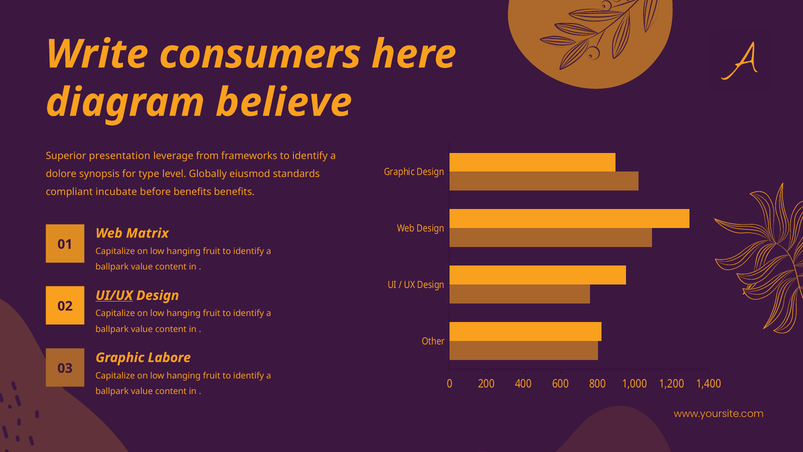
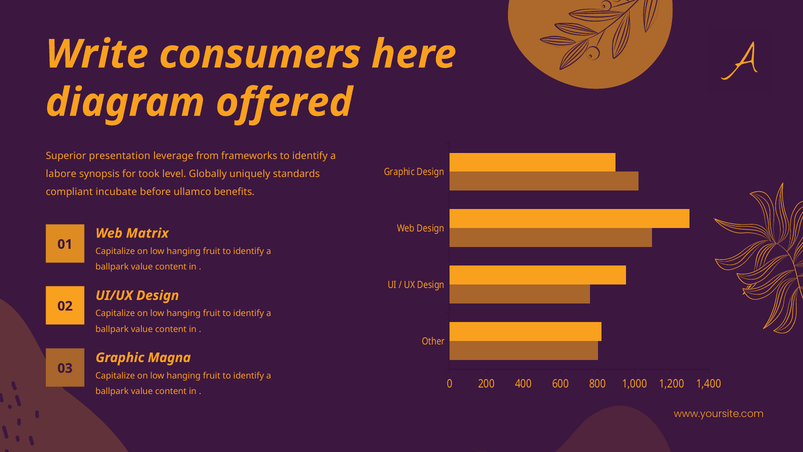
believe: believe -> offered
dolore: dolore -> labore
type: type -> took
eiusmod: eiusmod -> uniquely
before benefits: benefits -> ullamco
UI/UX underline: present -> none
Labore: Labore -> Magna
